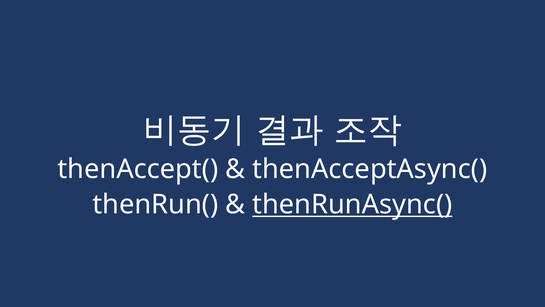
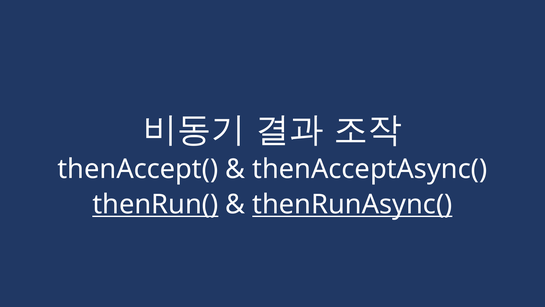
thenRun( underline: none -> present
